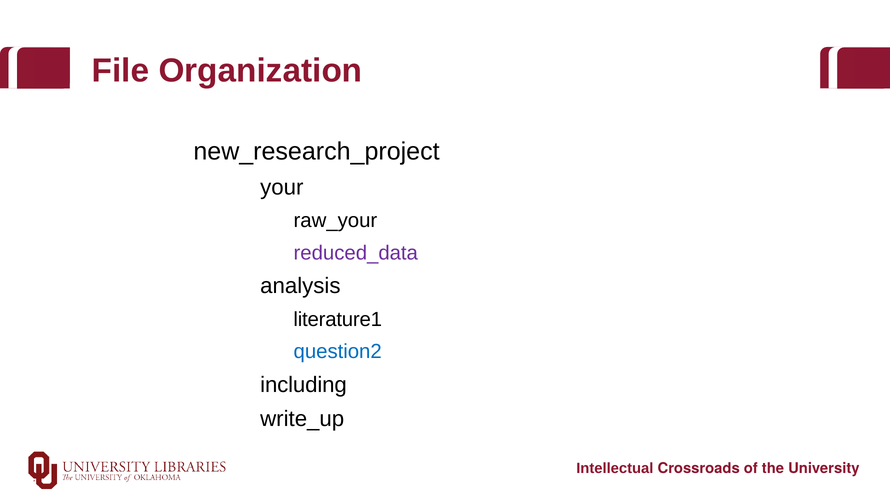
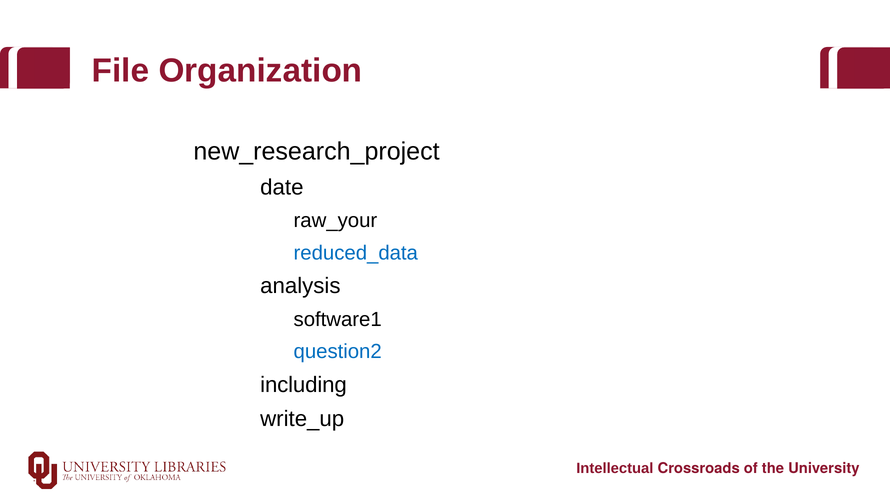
your: your -> date
reduced_data colour: purple -> blue
literature1: literature1 -> software1
